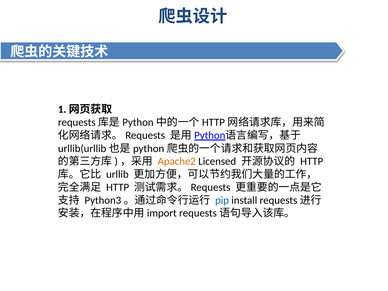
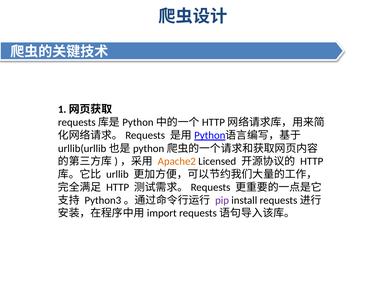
pip colour: blue -> purple
